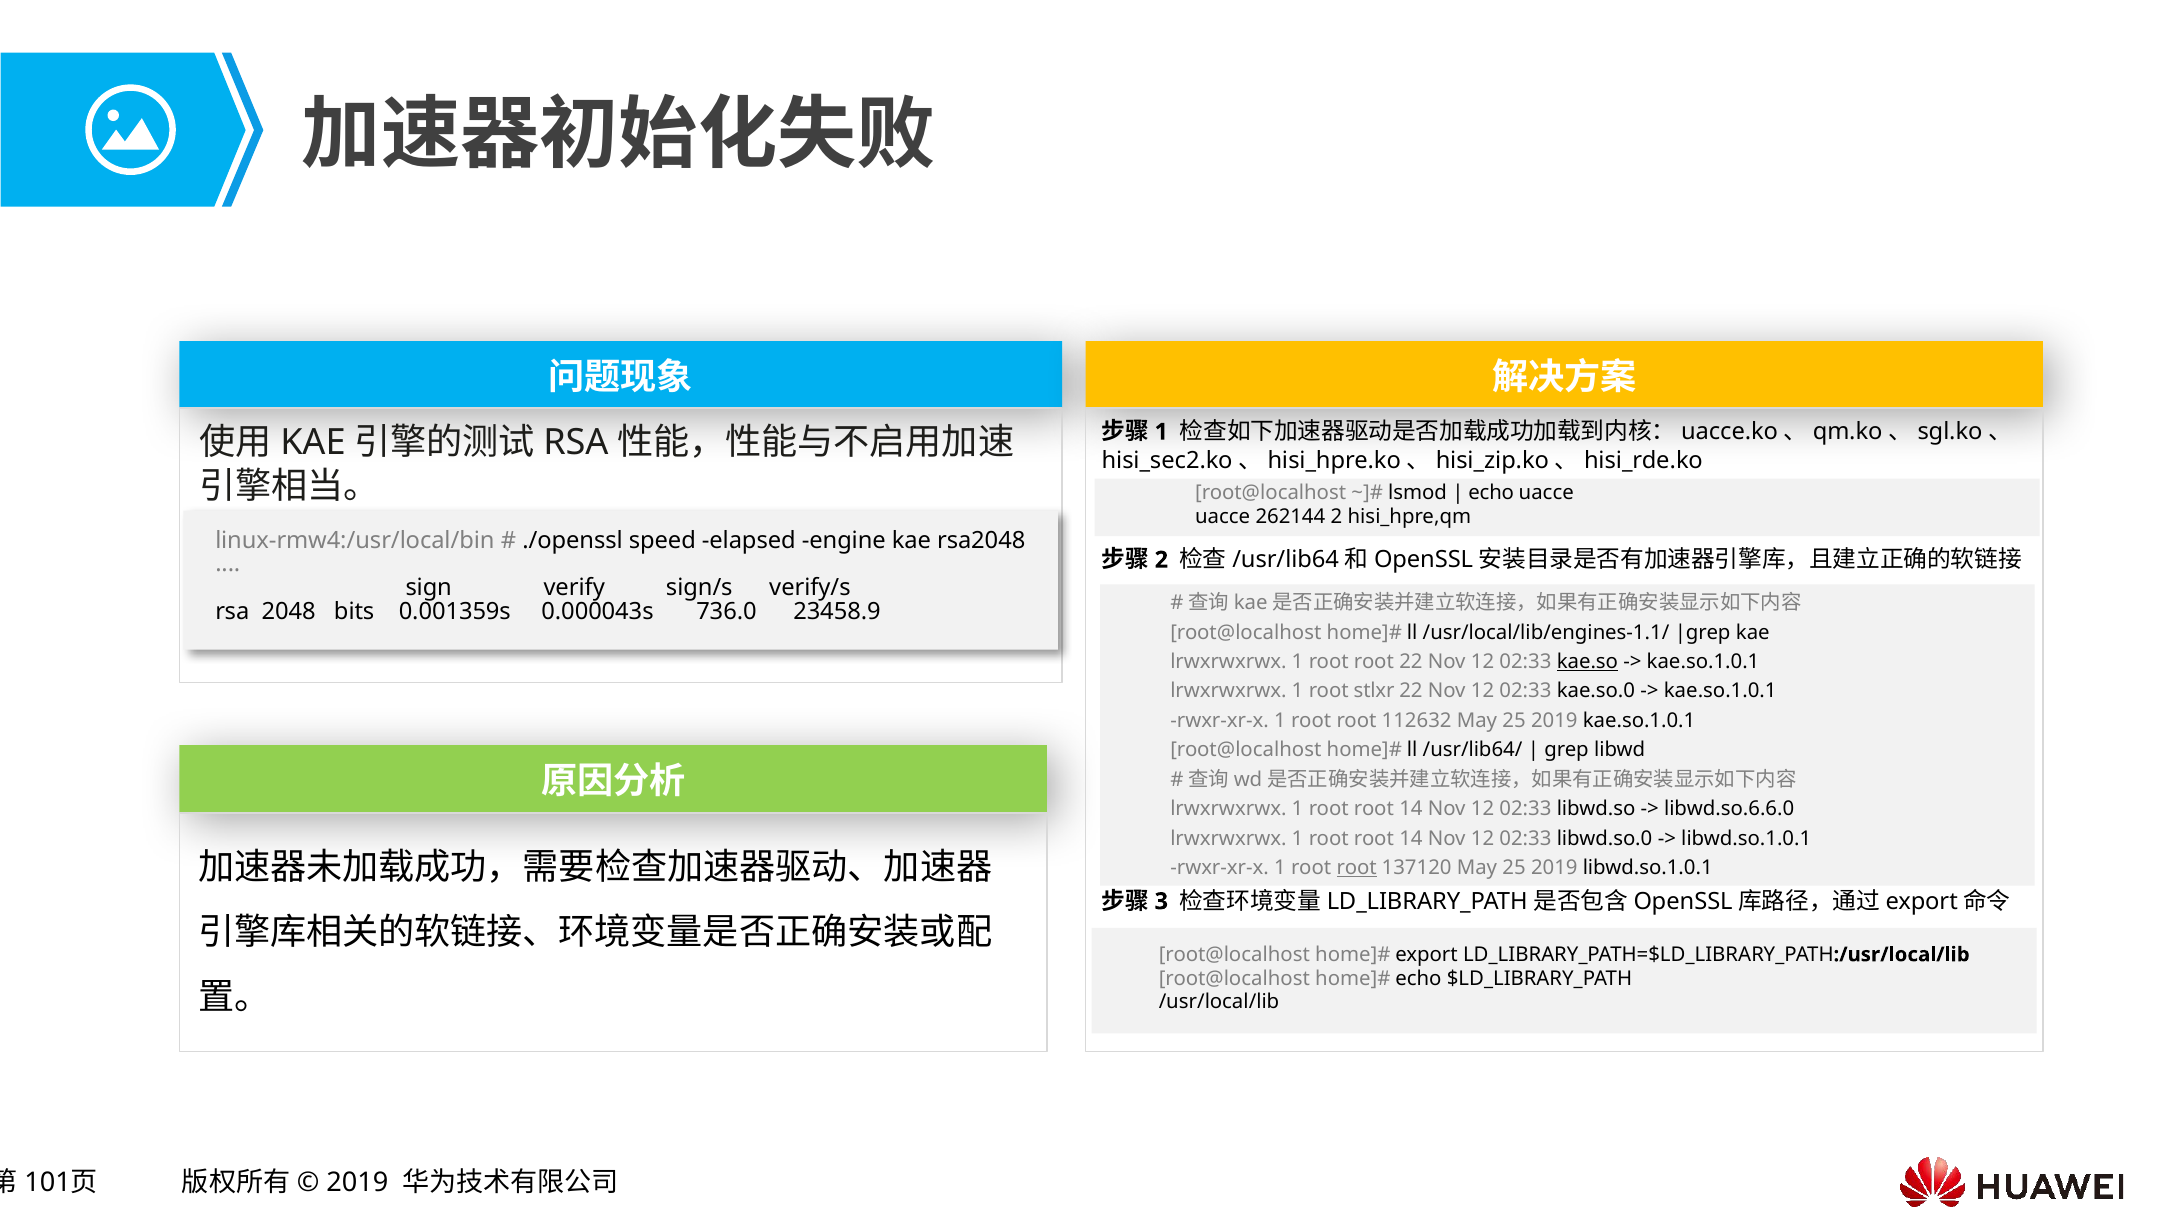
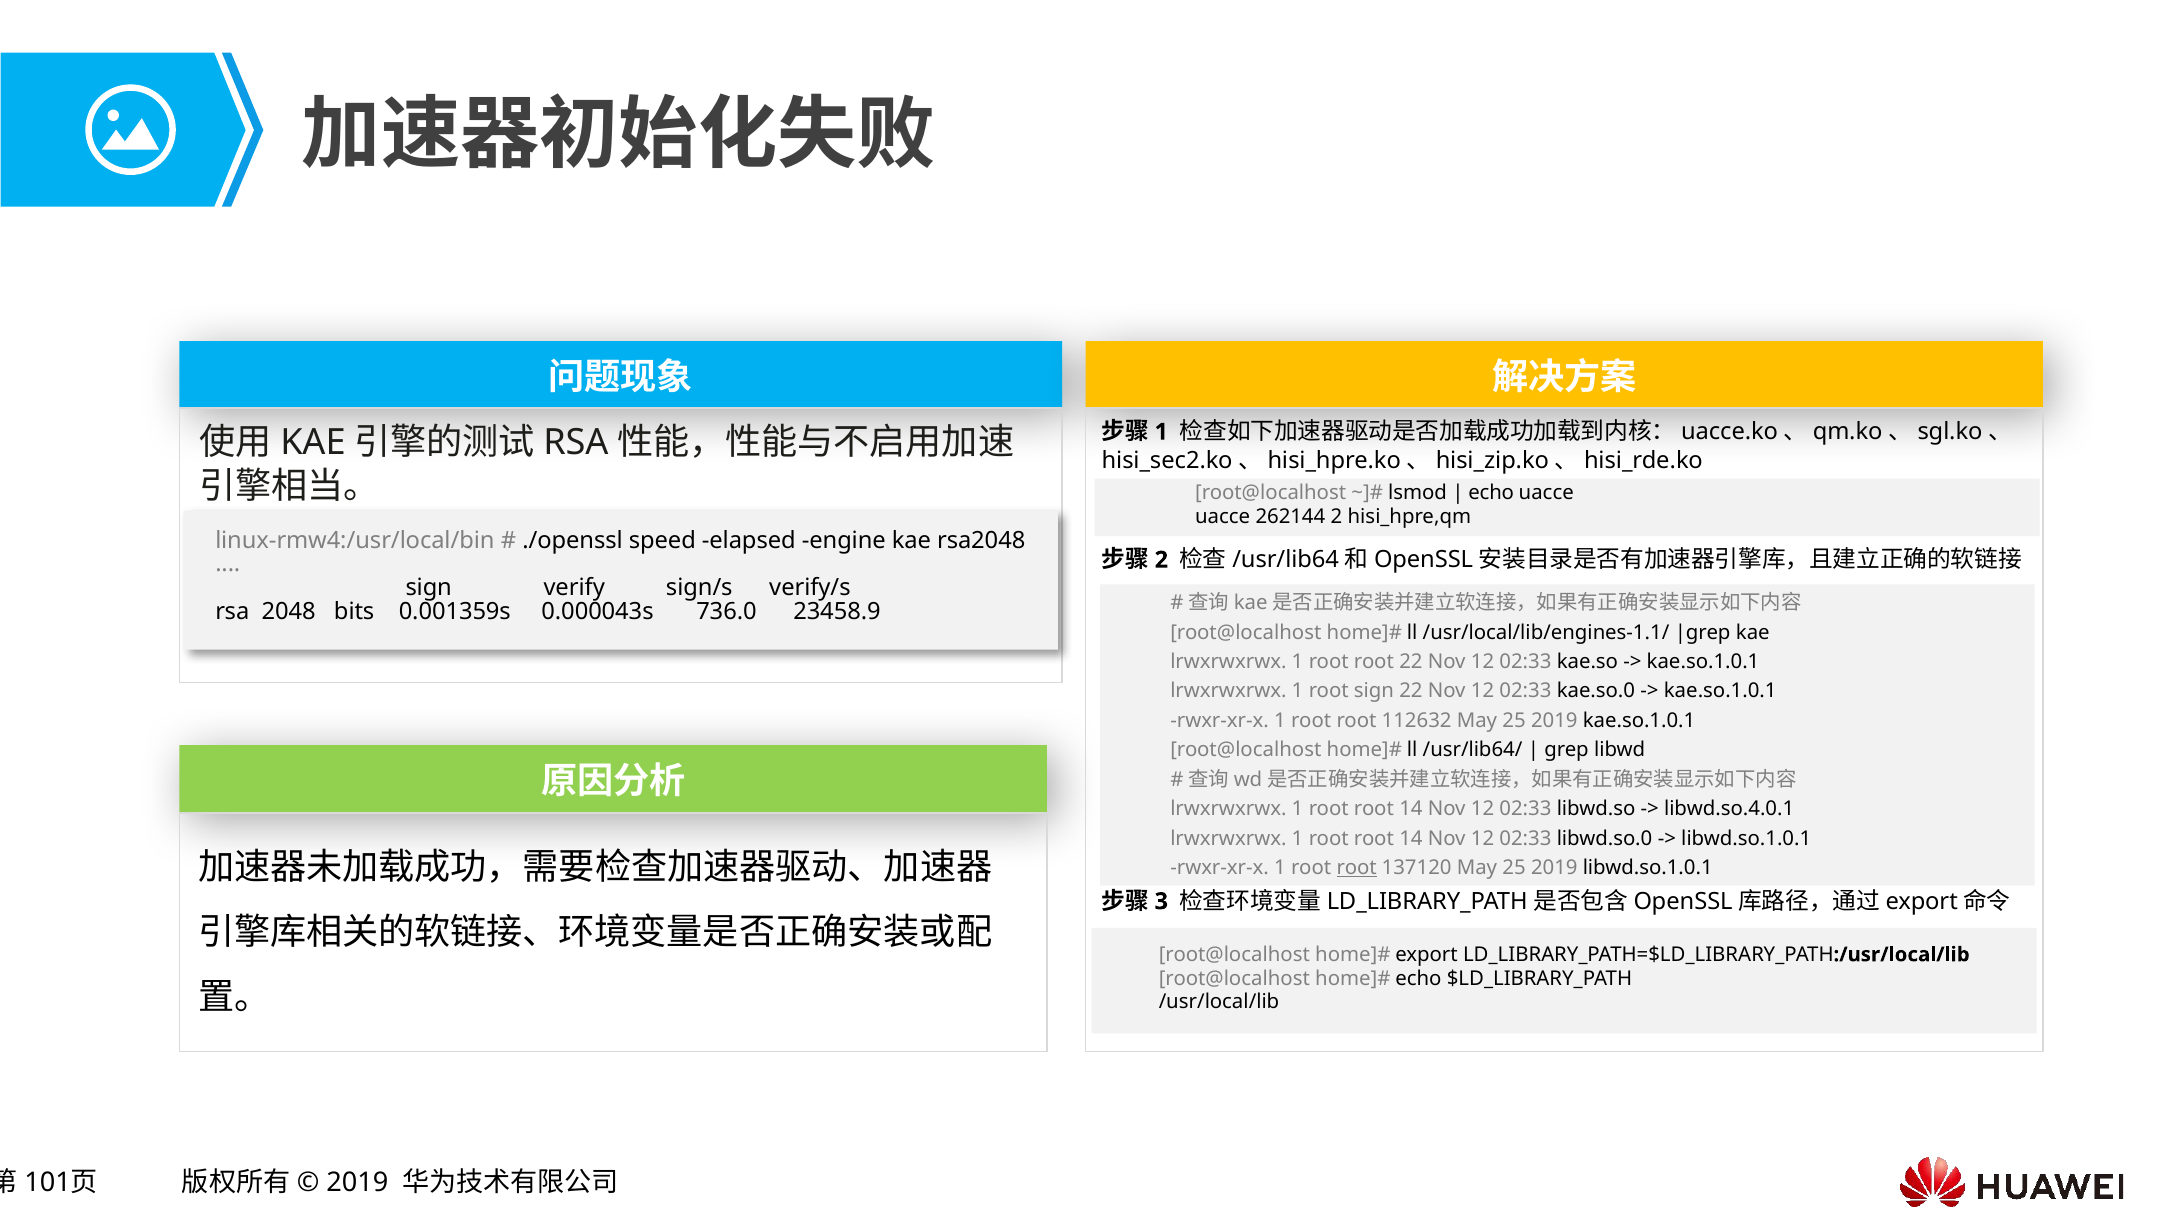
kae.so underline: present -> none
root stlxr: stlxr -> sign
libwd.so.6.6.0: libwd.so.6.6.0 -> libwd.so.4.0.1
